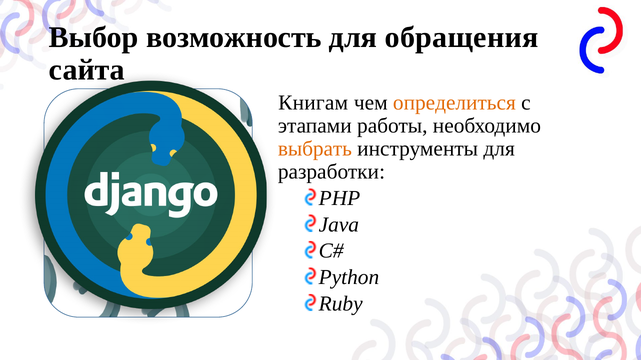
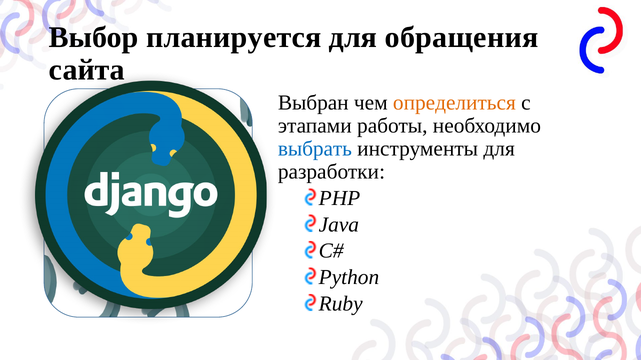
возможность: возможность -> планируется
Книгам: Книгам -> Выбран
выбрать colour: orange -> blue
